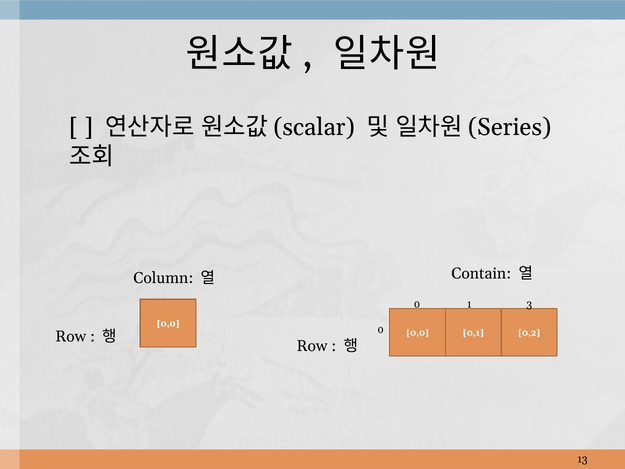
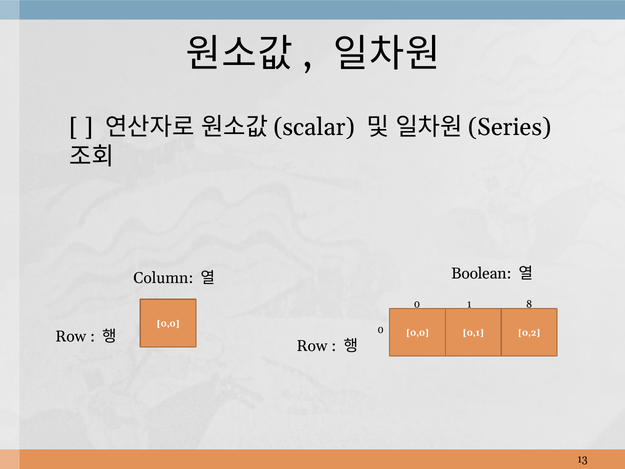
Contain: Contain -> Boolean
3: 3 -> 8
